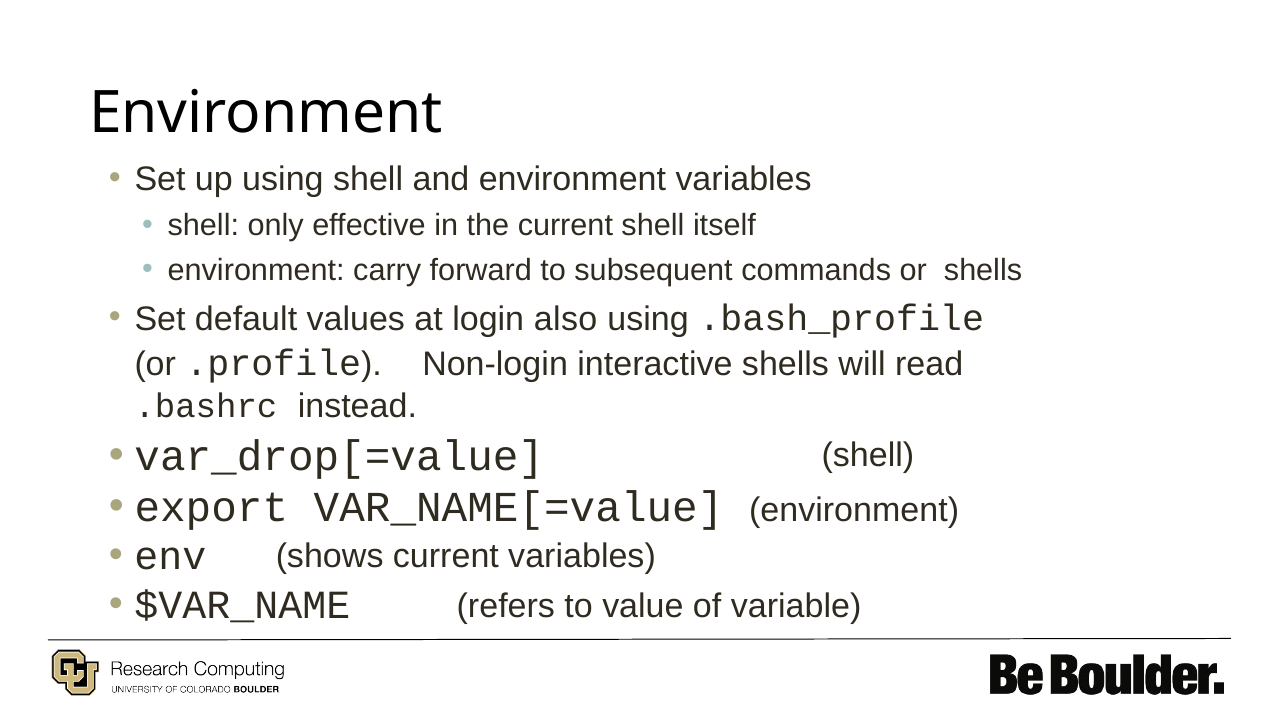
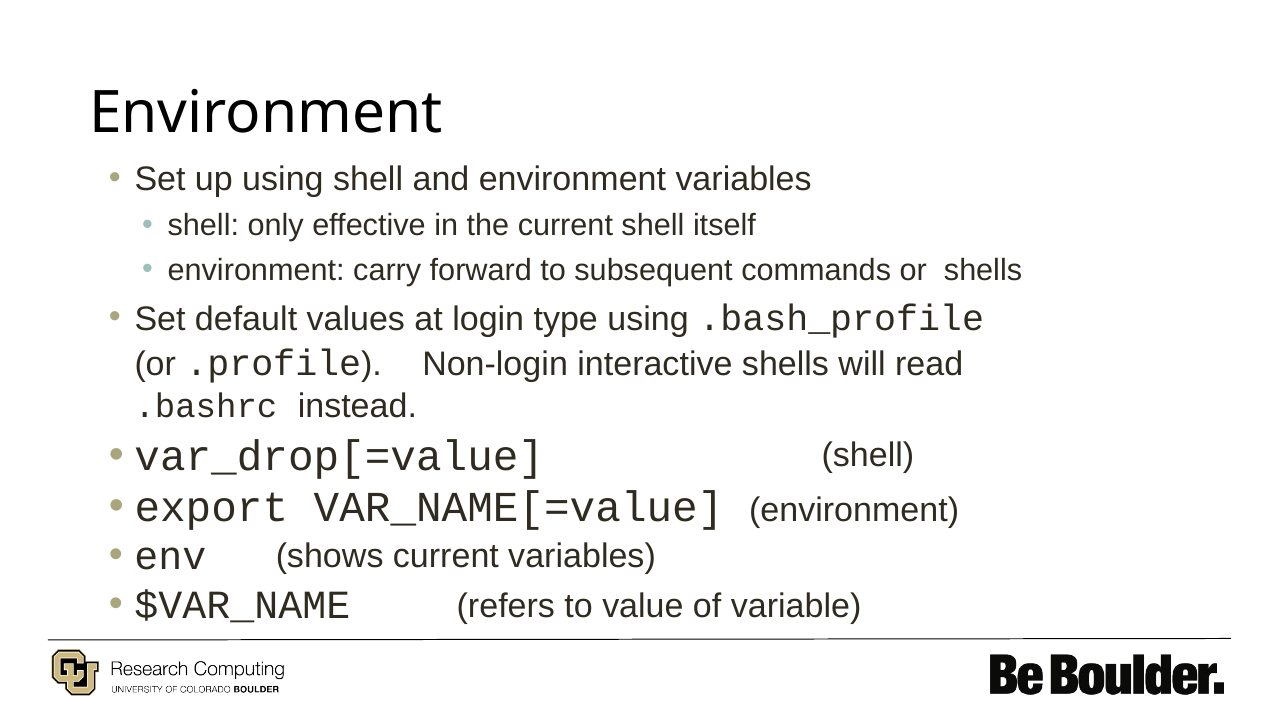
also: also -> type
